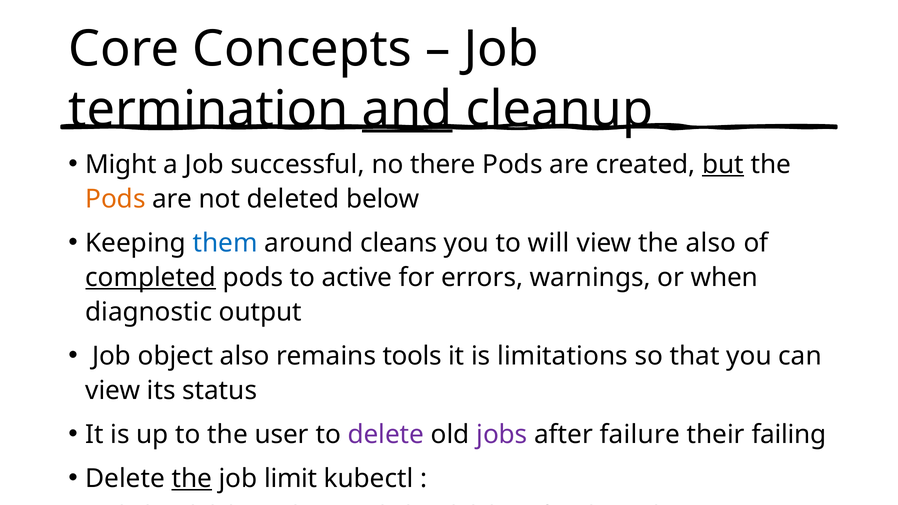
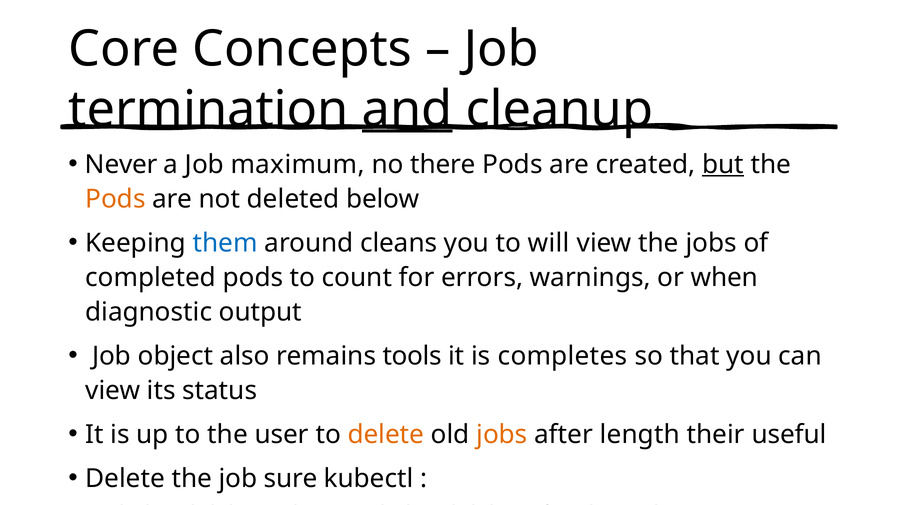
Might: Might -> Never
successful: successful -> maximum
the also: also -> jobs
completed underline: present -> none
active: active -> count
limitations: limitations -> completes
delete at (386, 435) colour: purple -> orange
jobs at (502, 435) colour: purple -> orange
failure: failure -> length
failing: failing -> useful
the at (192, 479) underline: present -> none
limit: limit -> sure
